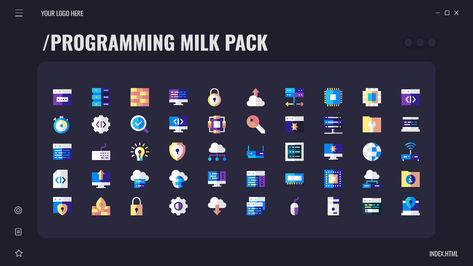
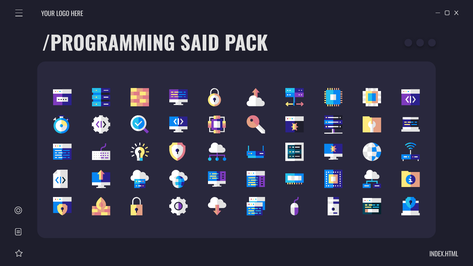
MILK: MILK -> SAID
